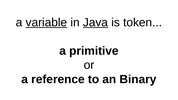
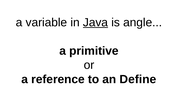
variable underline: present -> none
token: token -> angle
Binary: Binary -> Define
